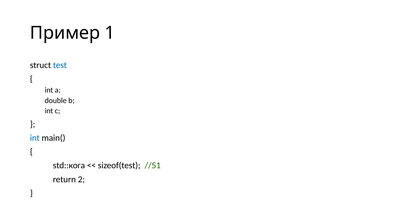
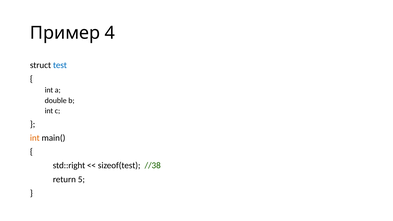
1: 1 -> 4
int at (35, 138) colour: blue -> orange
std::кога: std::кога -> std::right
//51: //51 -> //38
2: 2 -> 5
